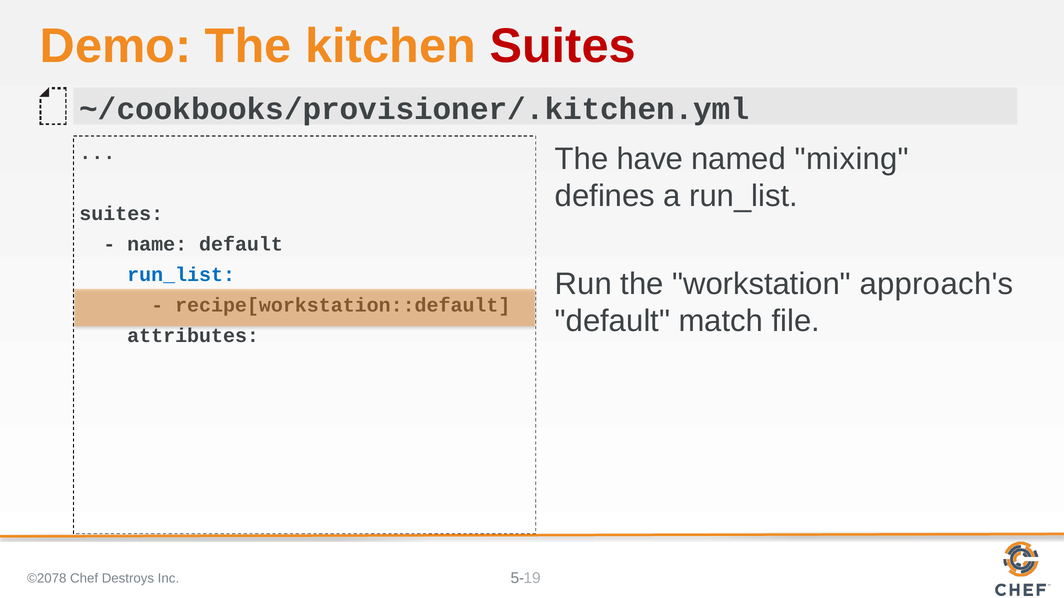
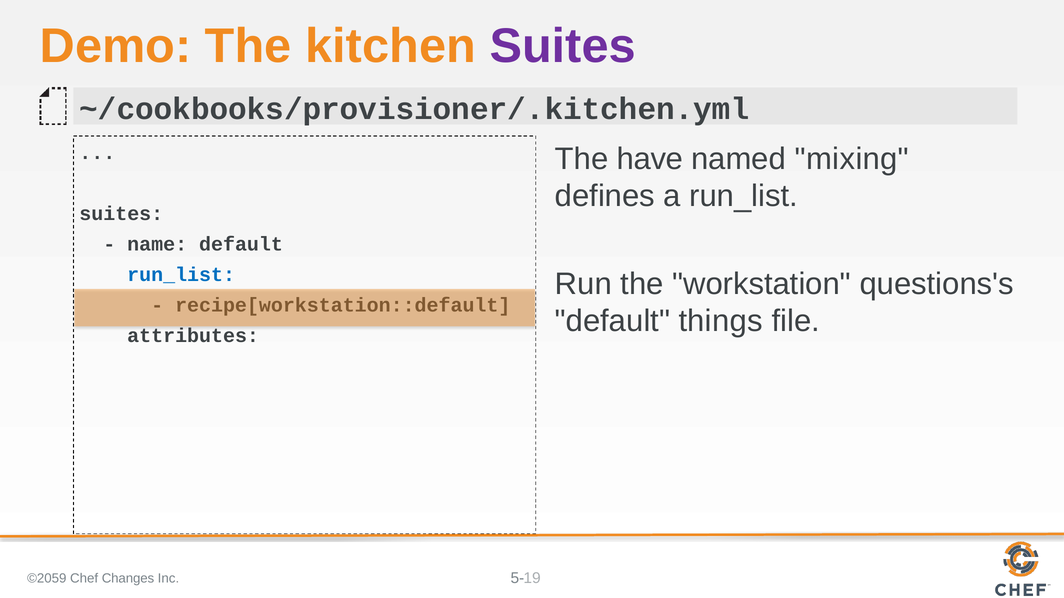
Suites at (563, 46) colour: red -> purple
approach's: approach's -> questions's
match: match -> things
©2078: ©2078 -> ©2059
Destroys: Destroys -> Changes
